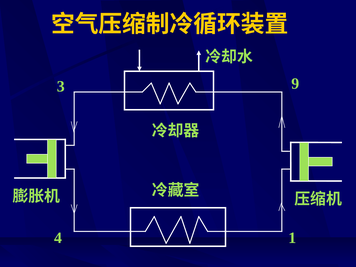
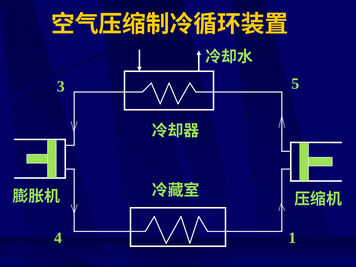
9: 9 -> 5
